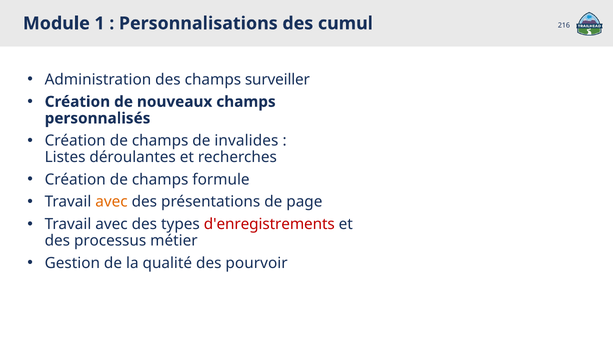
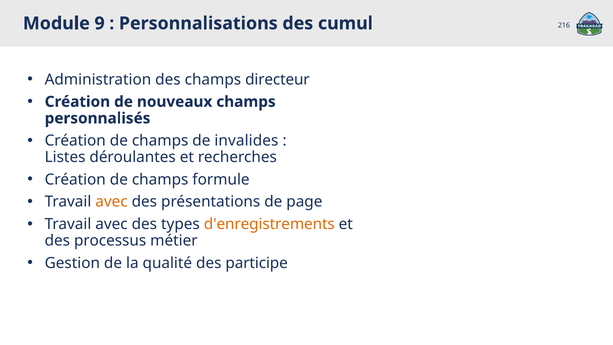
1: 1 -> 9
surveiller: surveiller -> directeur
d'enregistrements colour: red -> orange
pourvoir: pourvoir -> participe
